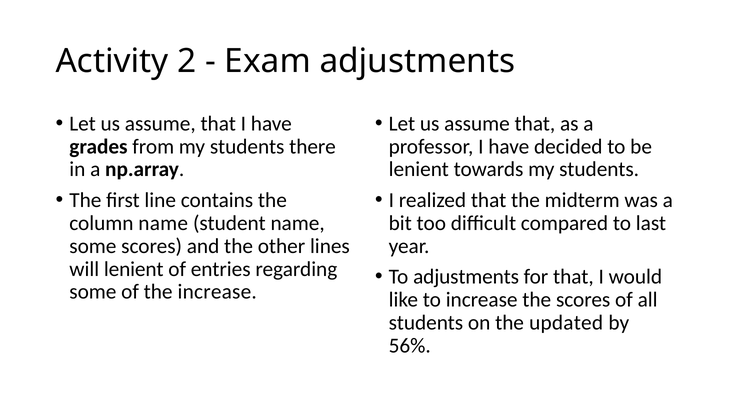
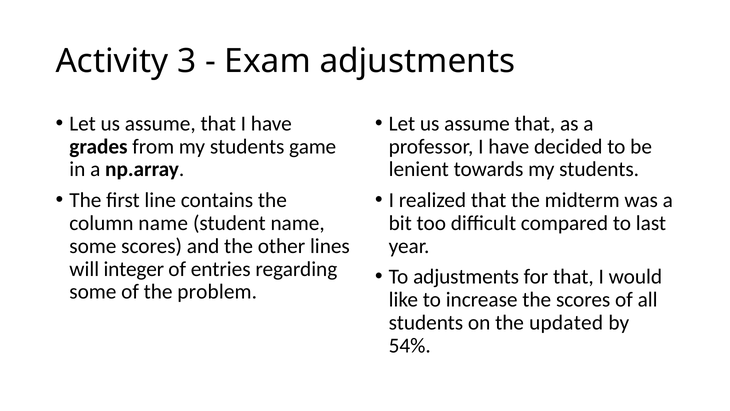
2: 2 -> 3
there: there -> game
will lenient: lenient -> integer
the increase: increase -> problem
56%: 56% -> 54%
